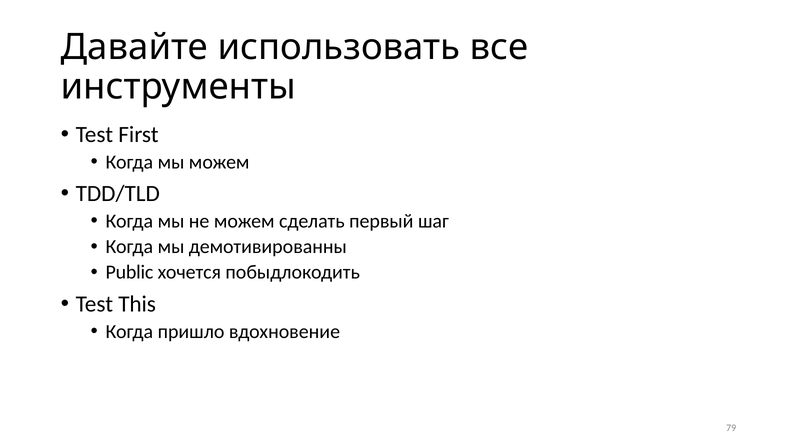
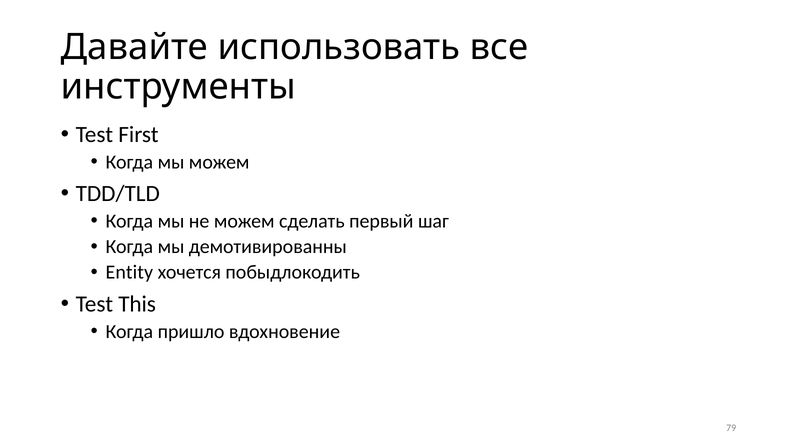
Public: Public -> Entity
